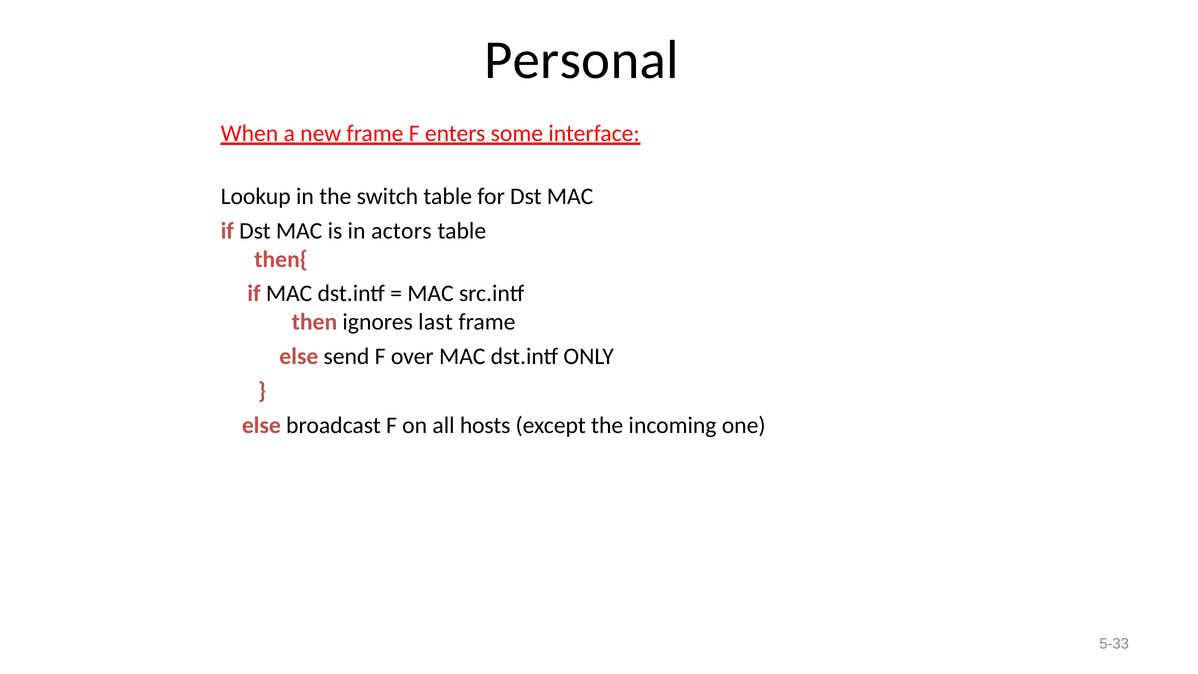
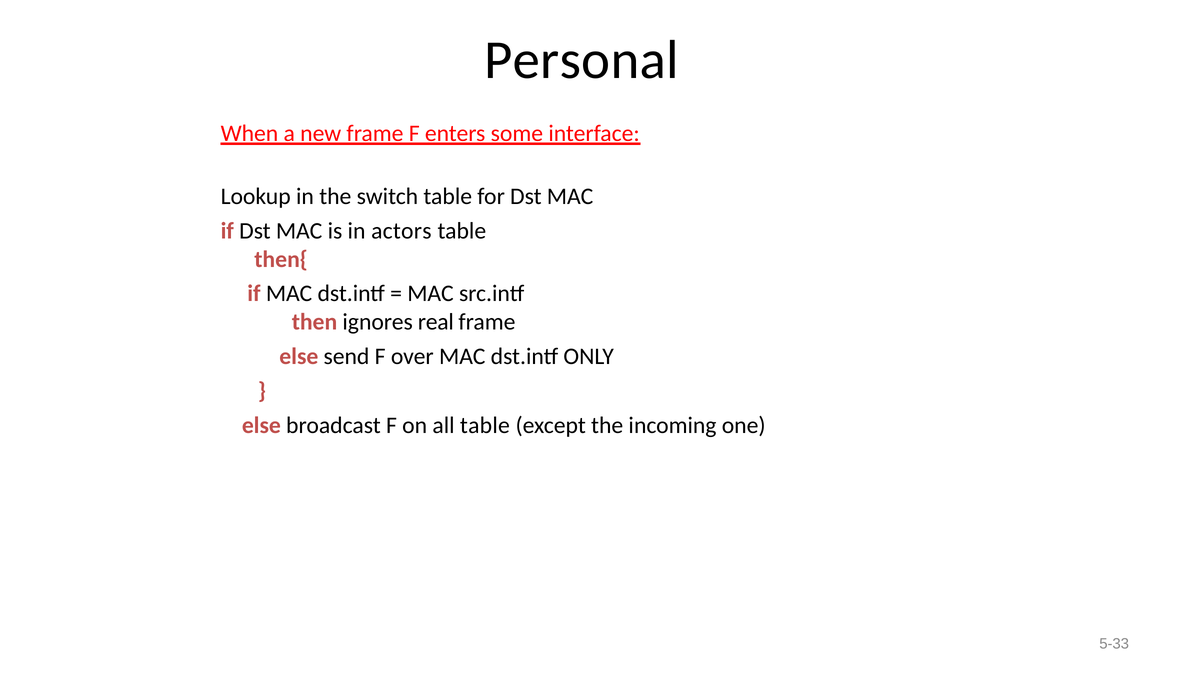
last: last -> real
all hosts: hosts -> table
